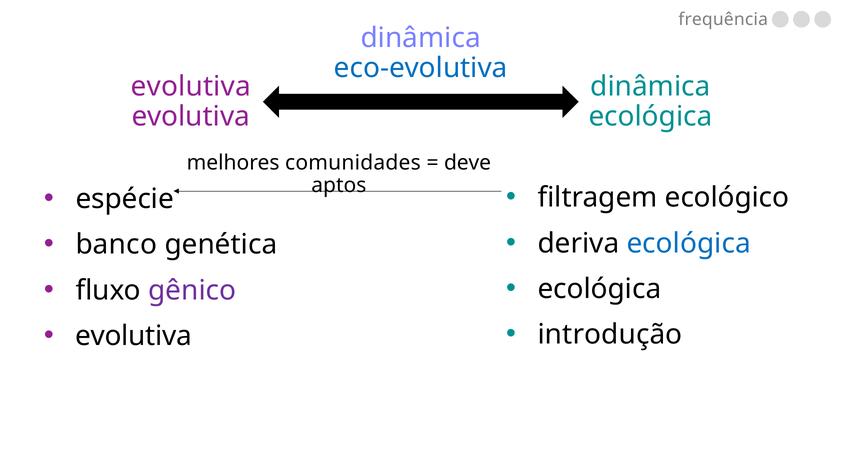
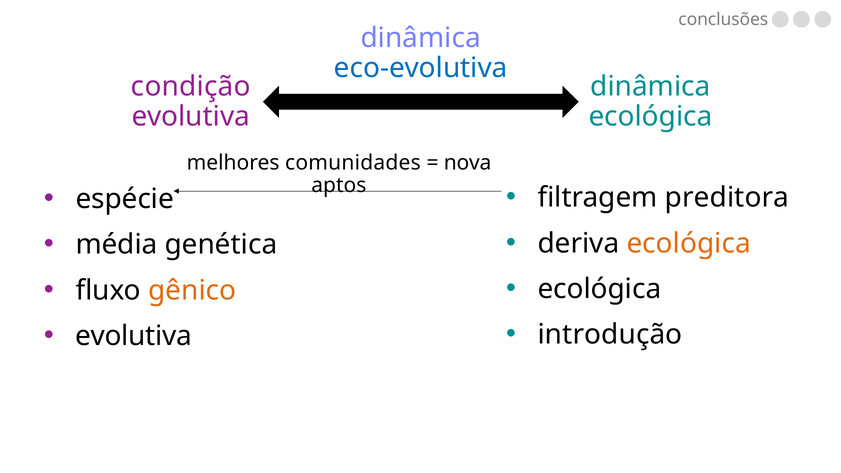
frequência: frequência -> conclusões
evolutiva at (191, 86): evolutiva -> condição
deve: deve -> nova
ecológico: ecológico -> preditora
ecológica at (689, 243) colour: blue -> orange
banco: banco -> média
gênico colour: purple -> orange
